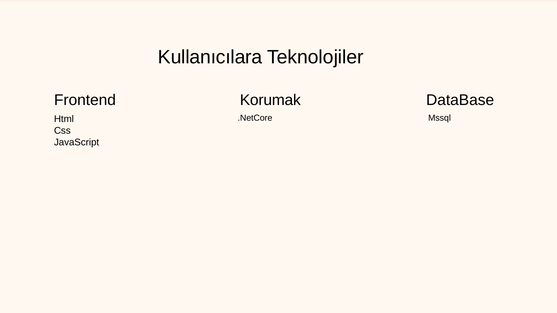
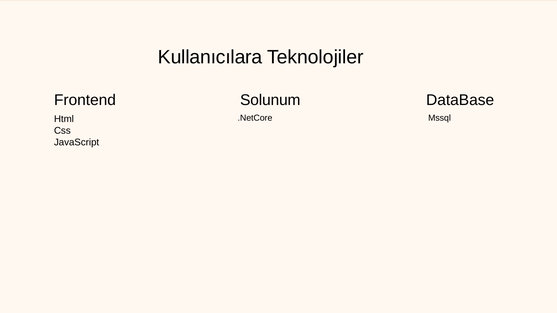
Korumak: Korumak -> Solunum
